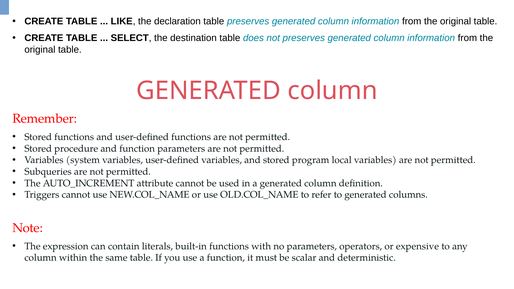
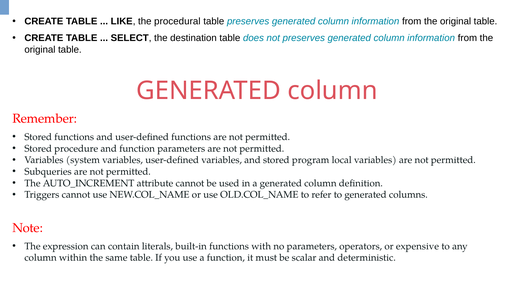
declaration: declaration -> procedural
